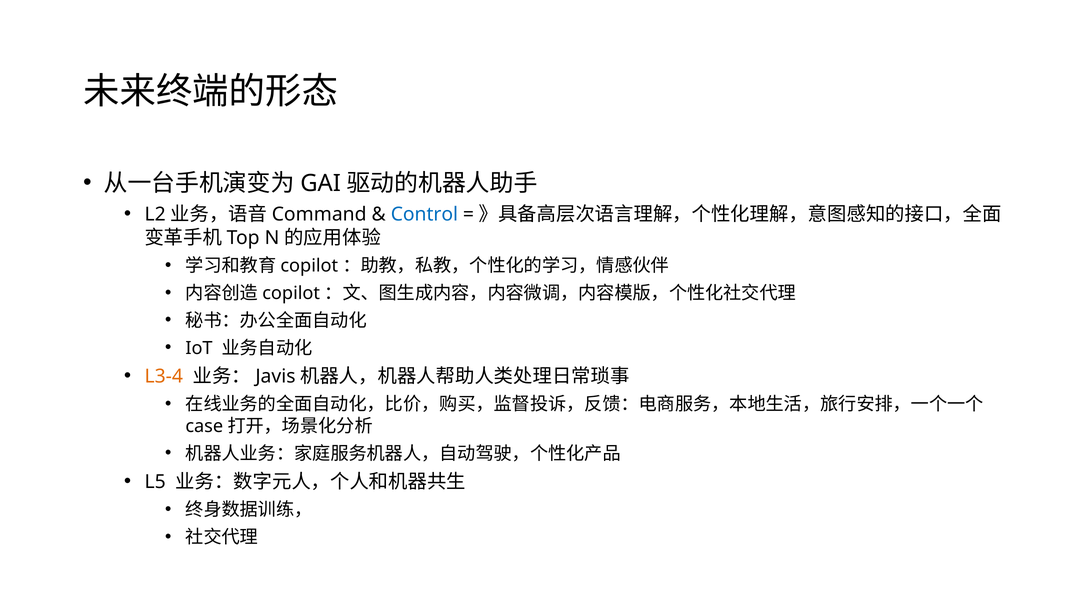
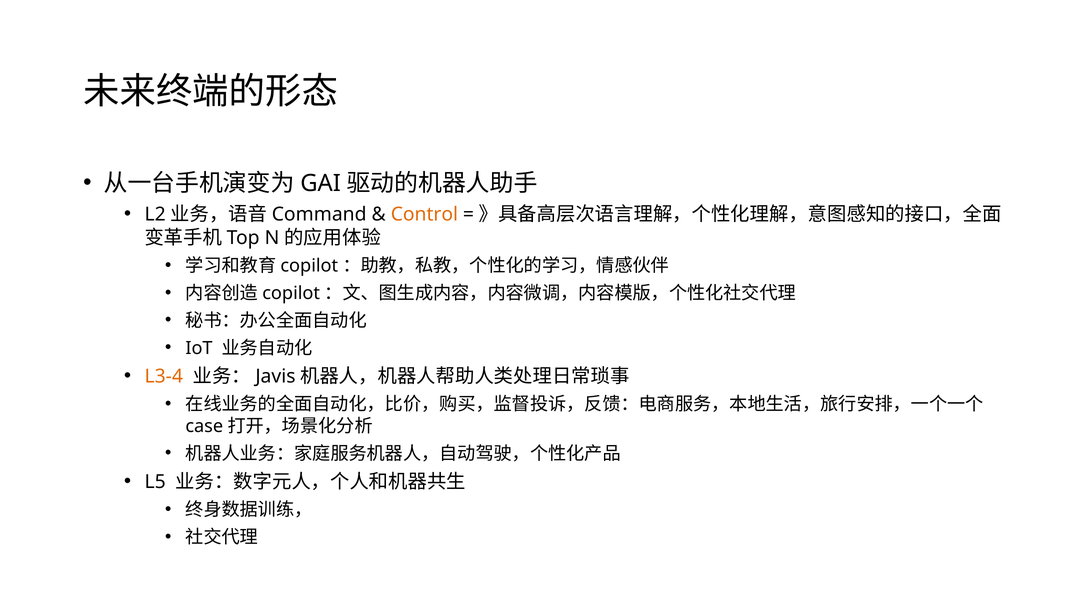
Control colour: blue -> orange
